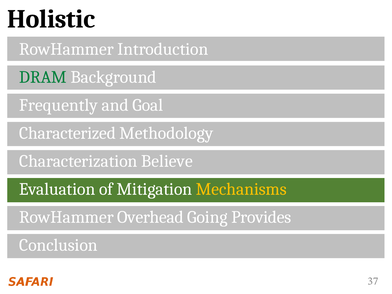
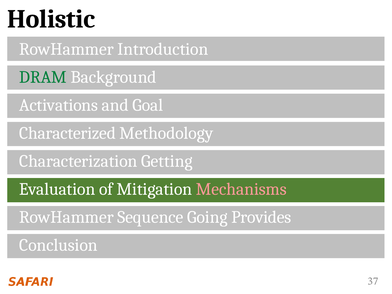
Frequently: Frequently -> Activations
Believe: Believe -> Getting
Mechanisms colour: yellow -> pink
Overhead: Overhead -> Sequence
